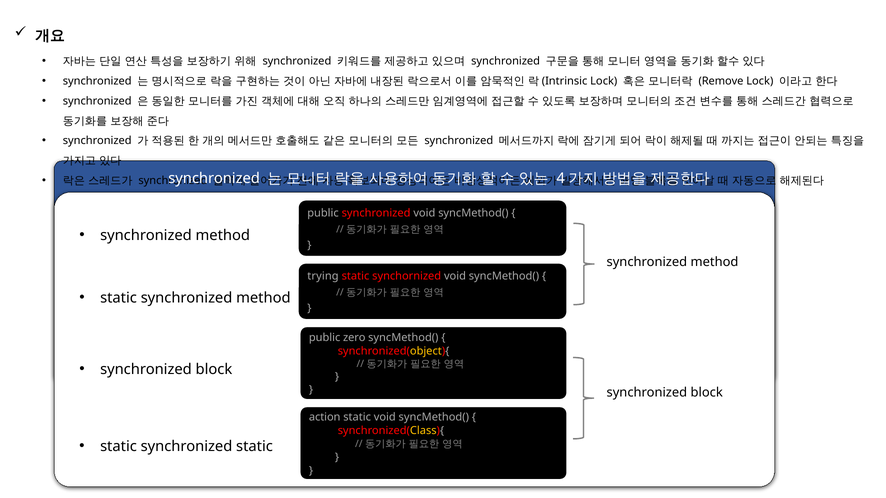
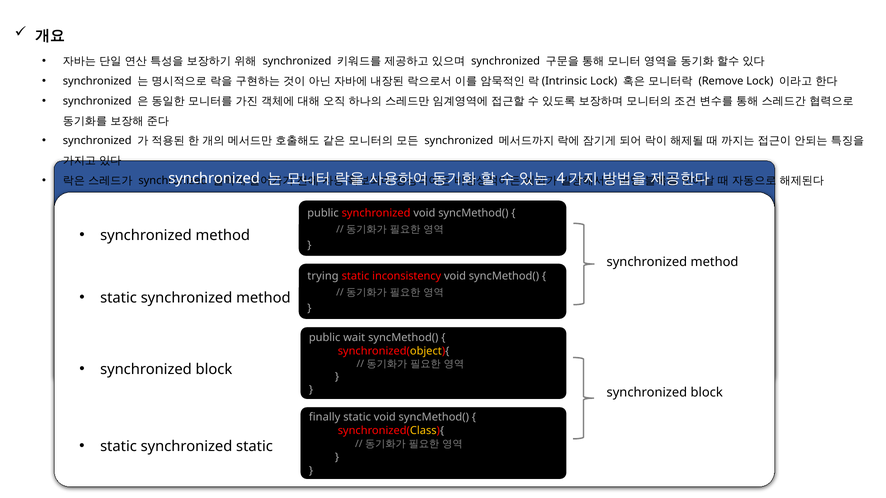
synchornized: synchornized -> inconsistency
zero: zero -> wait
action: action -> finally
